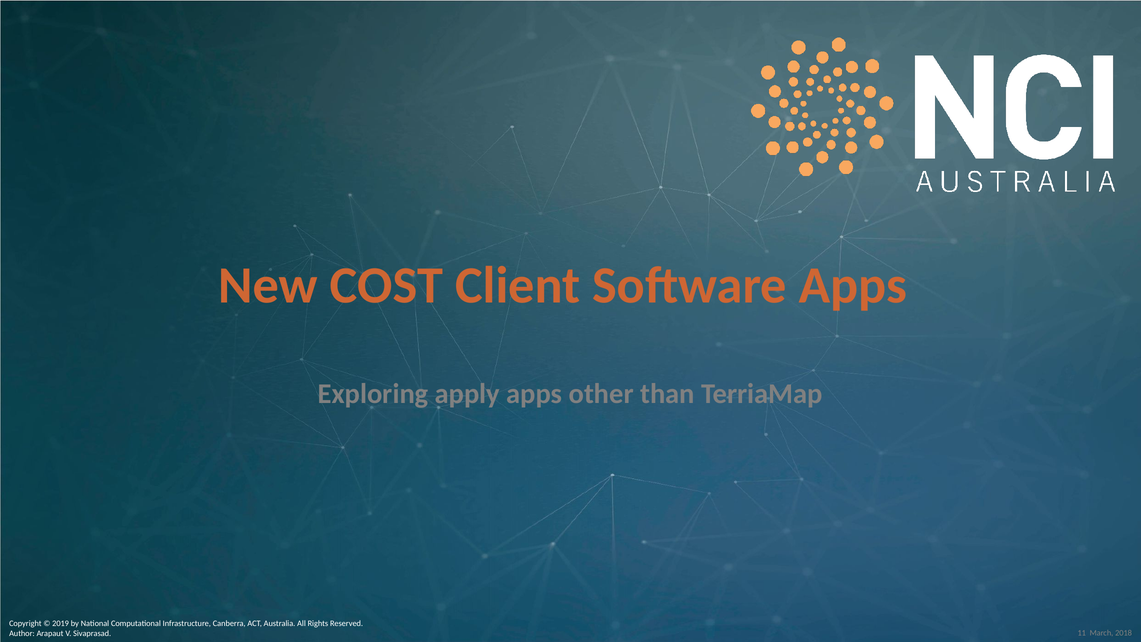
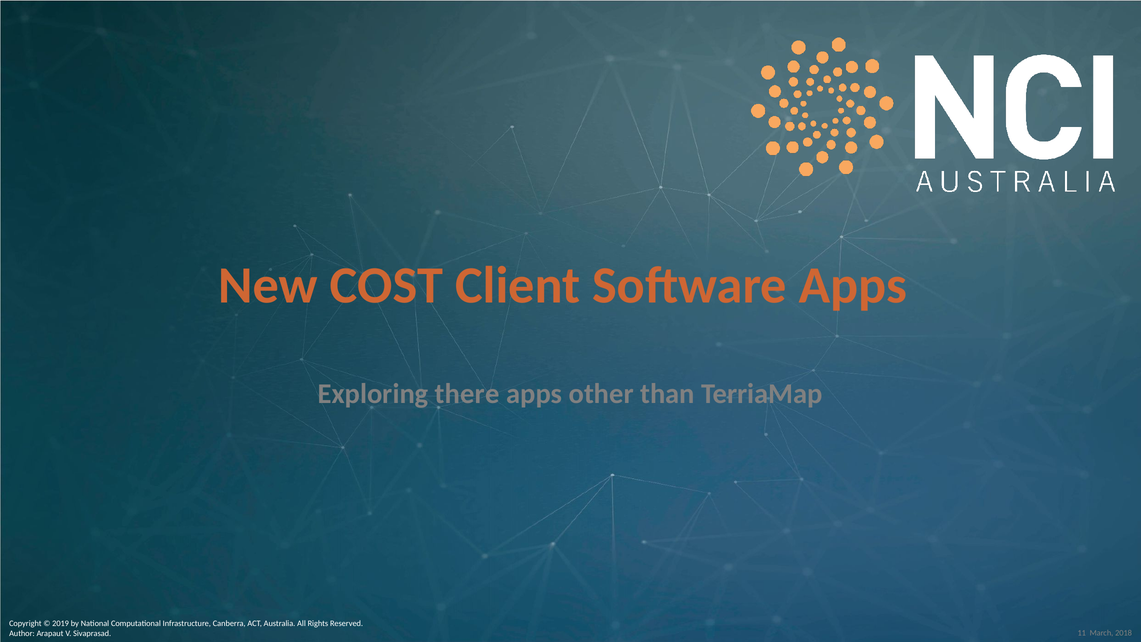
apply: apply -> there
